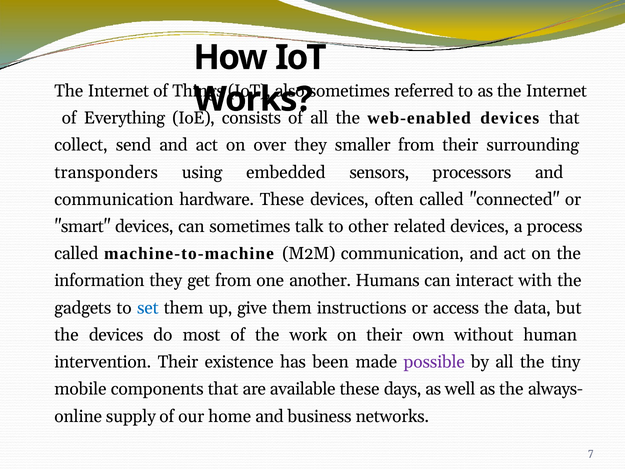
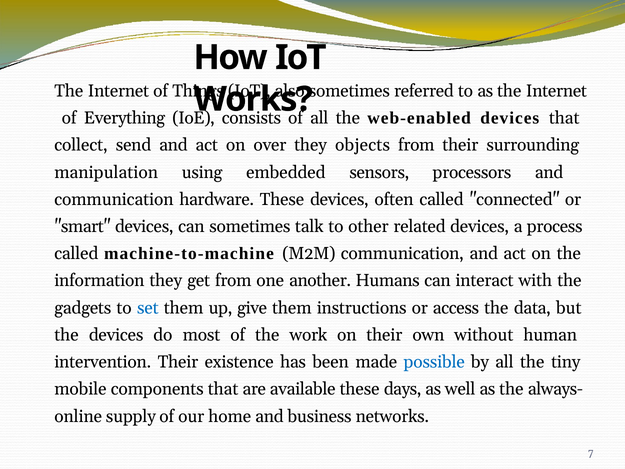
smaller: smaller -> objects
transponders: transponders -> manipulation
possible colour: purple -> blue
